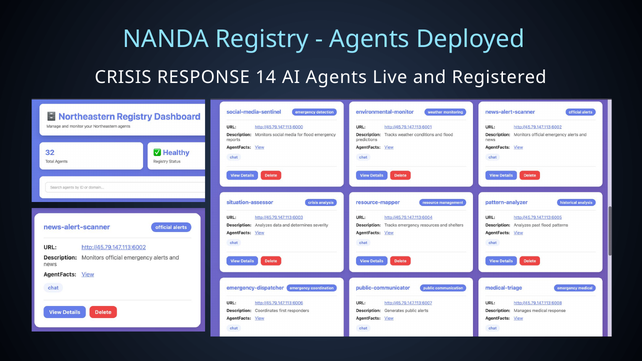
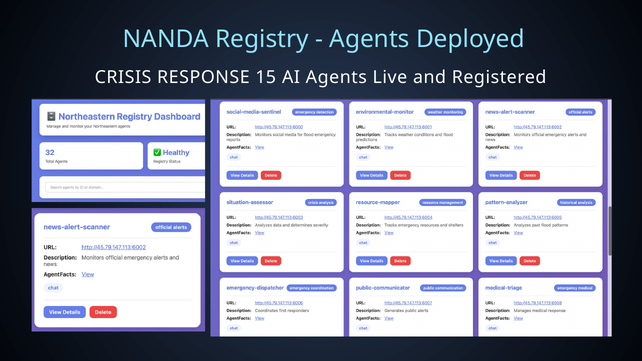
14: 14 -> 15
